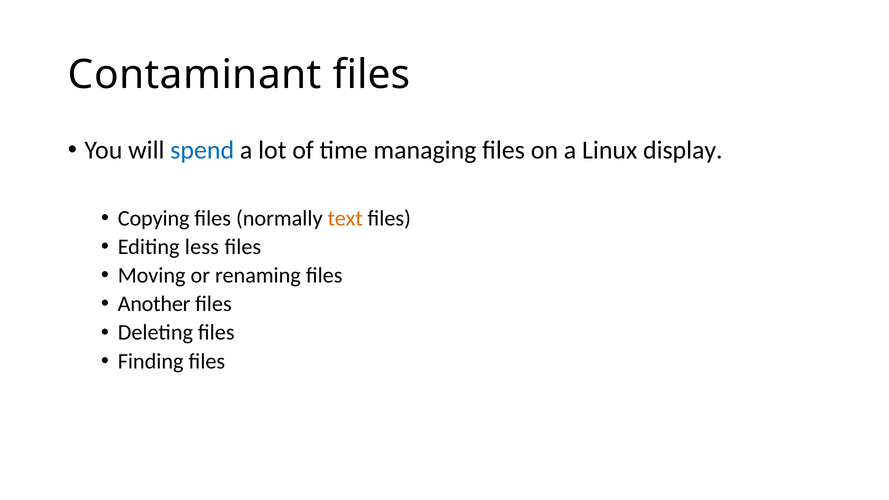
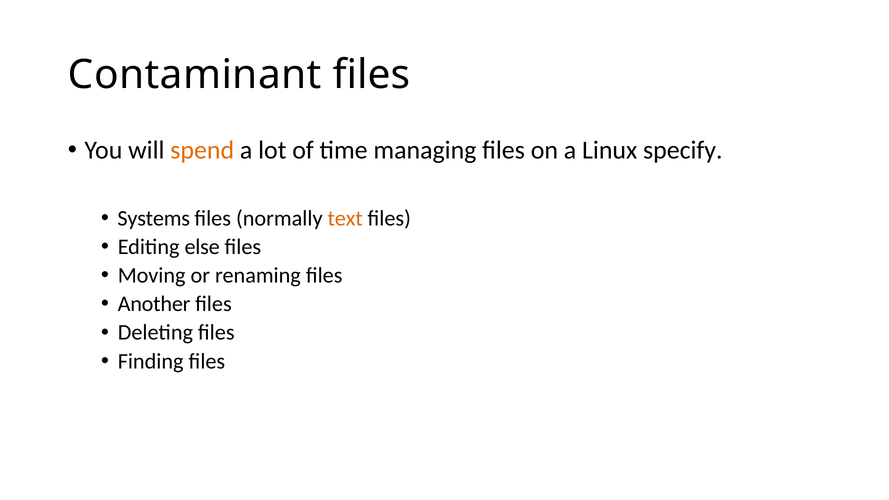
spend colour: blue -> orange
display: display -> specify
Copying: Copying -> Systems
less: less -> else
